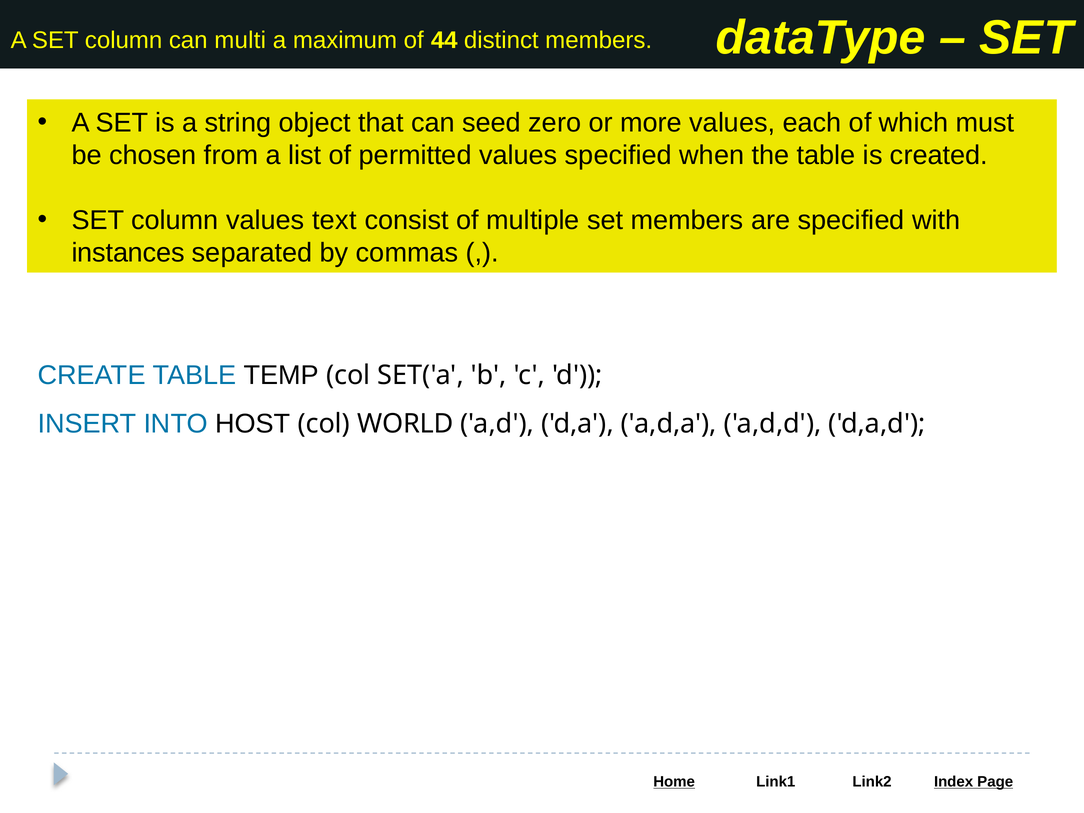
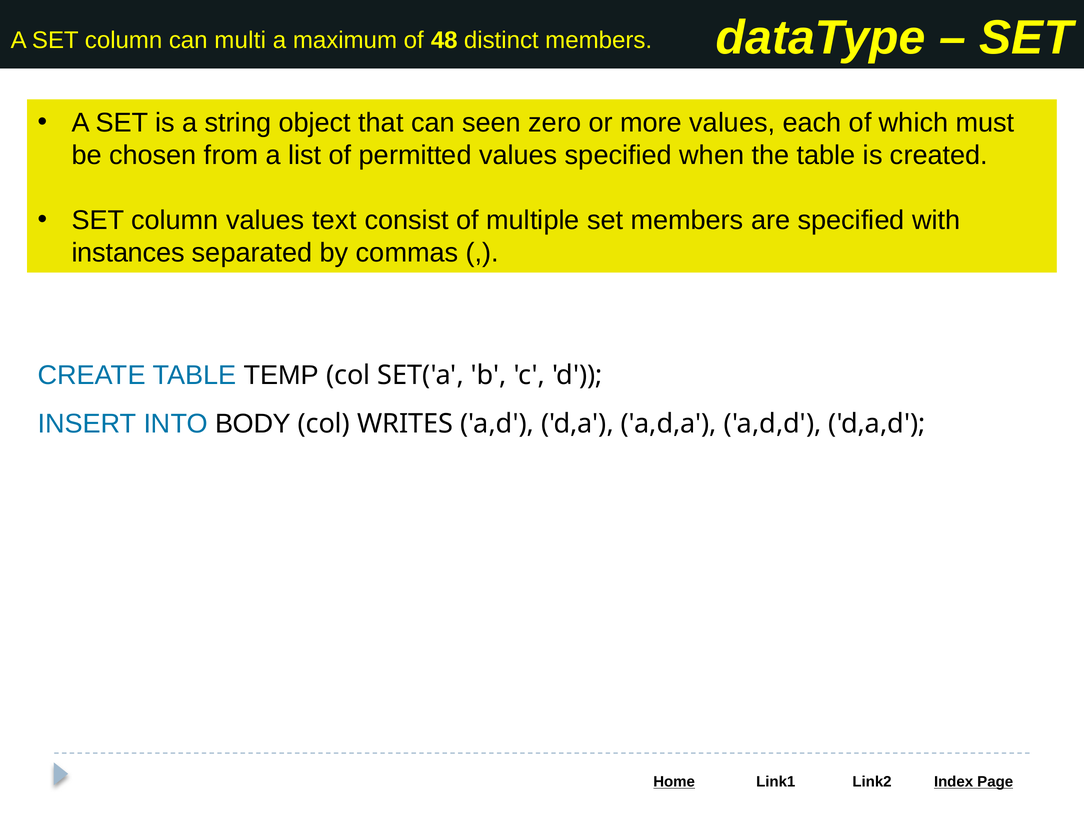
44: 44 -> 48
seed: seed -> seen
HOST: HOST -> BODY
WORLD: WORLD -> WRITES
